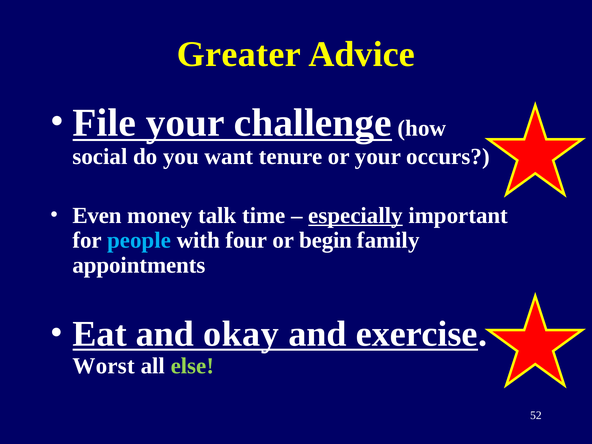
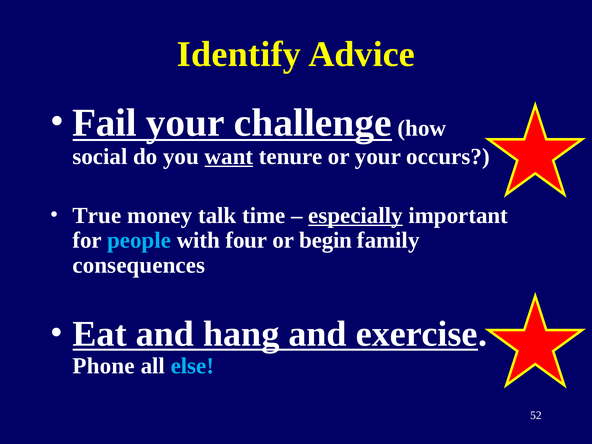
Greater: Greater -> Identify
File: File -> Fail
want underline: none -> present
Even: Even -> True
appointments: appointments -> consequences
okay: okay -> hang
Worst: Worst -> Phone
else colour: light green -> light blue
